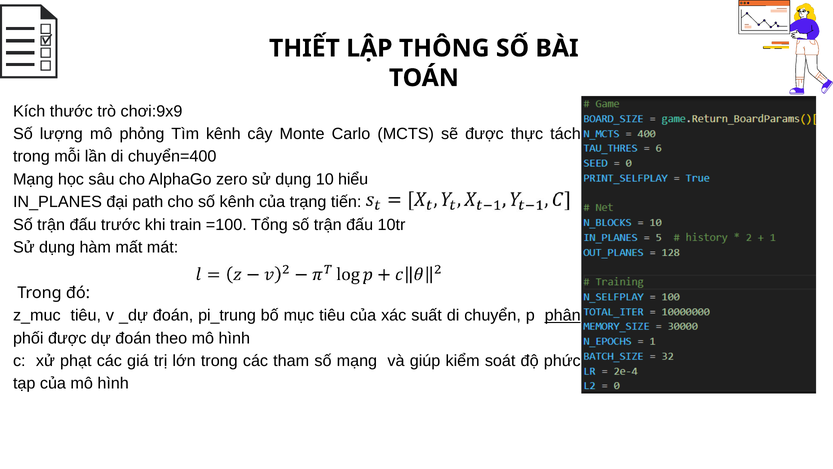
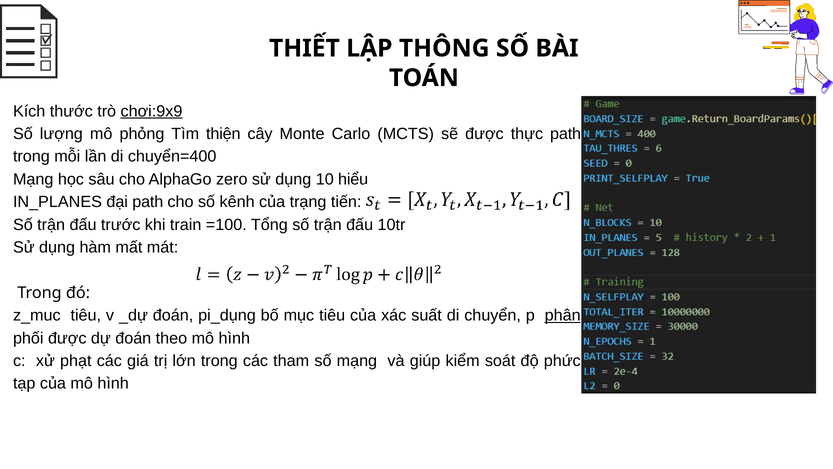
chơi:9x9 underline: none -> present
Tìm kênh: kênh -> thiện
thực tách: tách -> path
pi_trung: pi_trung -> pi_dụng
